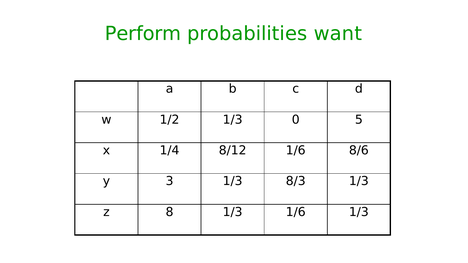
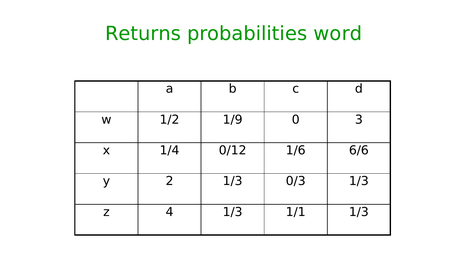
Perform: Perform -> Returns
want: want -> word
1/2 1/3: 1/3 -> 1/9
5: 5 -> 3
8/12: 8/12 -> 0/12
8/6: 8/6 -> 6/6
3: 3 -> 2
8/3: 8/3 -> 0/3
8: 8 -> 4
1/3 1/6: 1/6 -> 1/1
